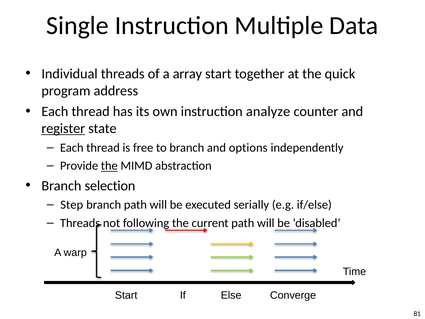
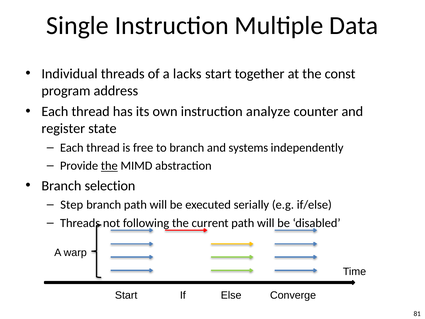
array: array -> lacks
quick: quick -> const
register underline: present -> none
options: options -> systems
